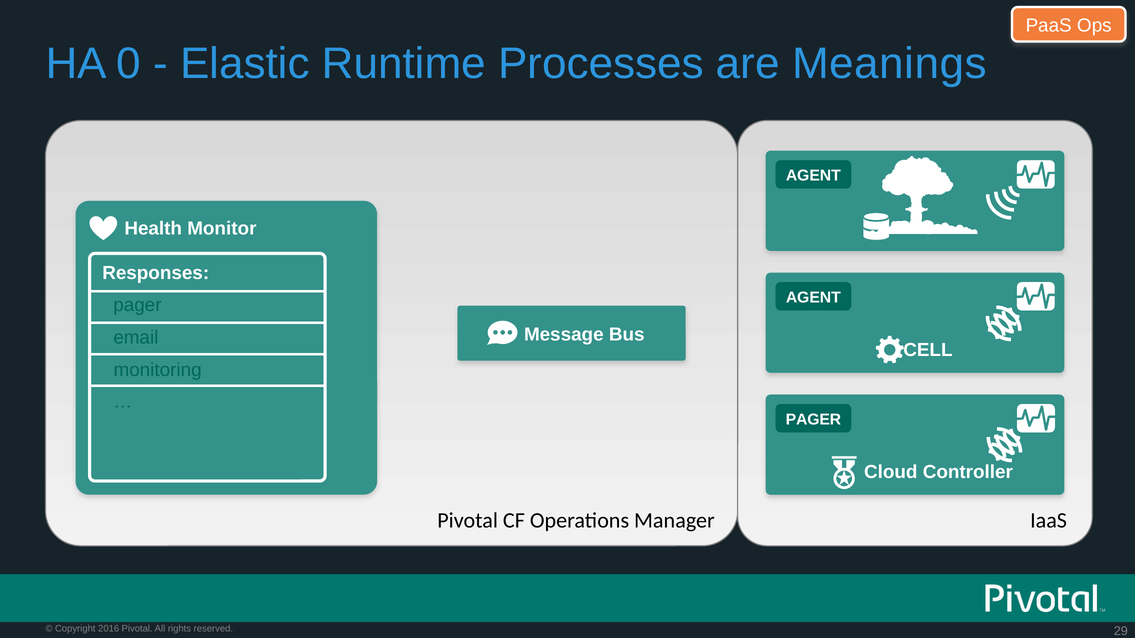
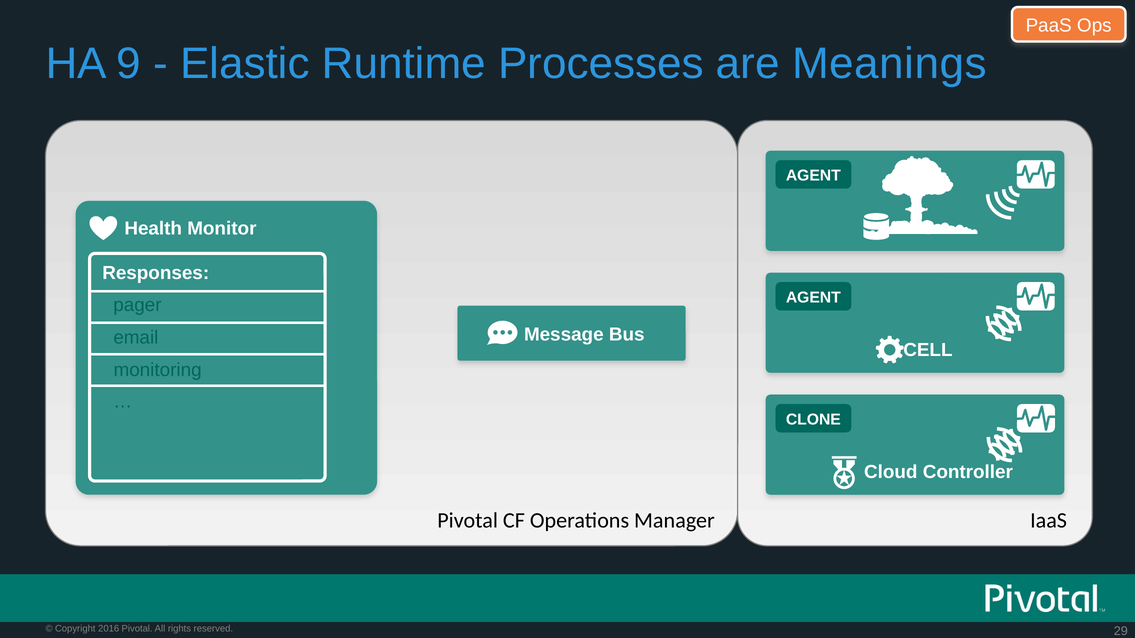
0: 0 -> 9
PAGER at (813, 420): PAGER -> CLONE
